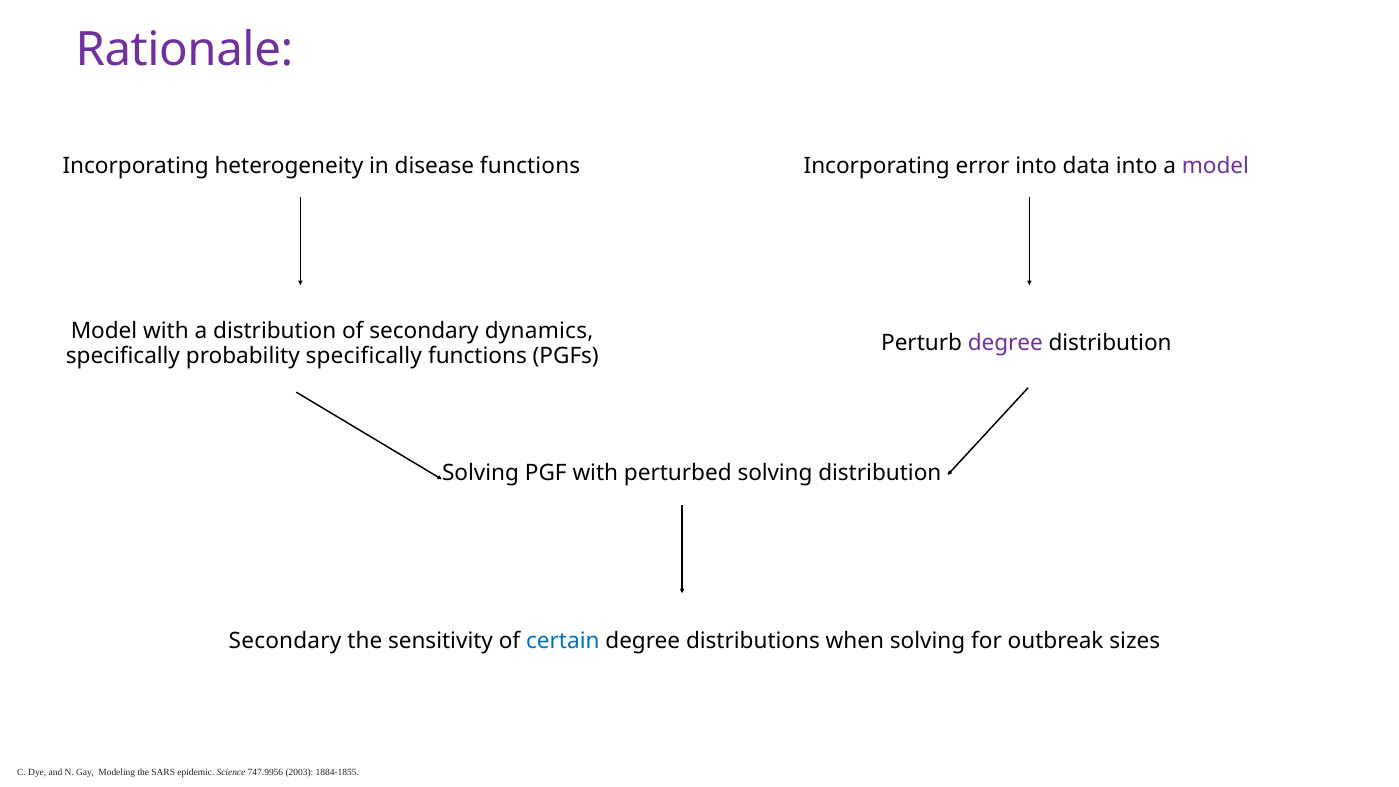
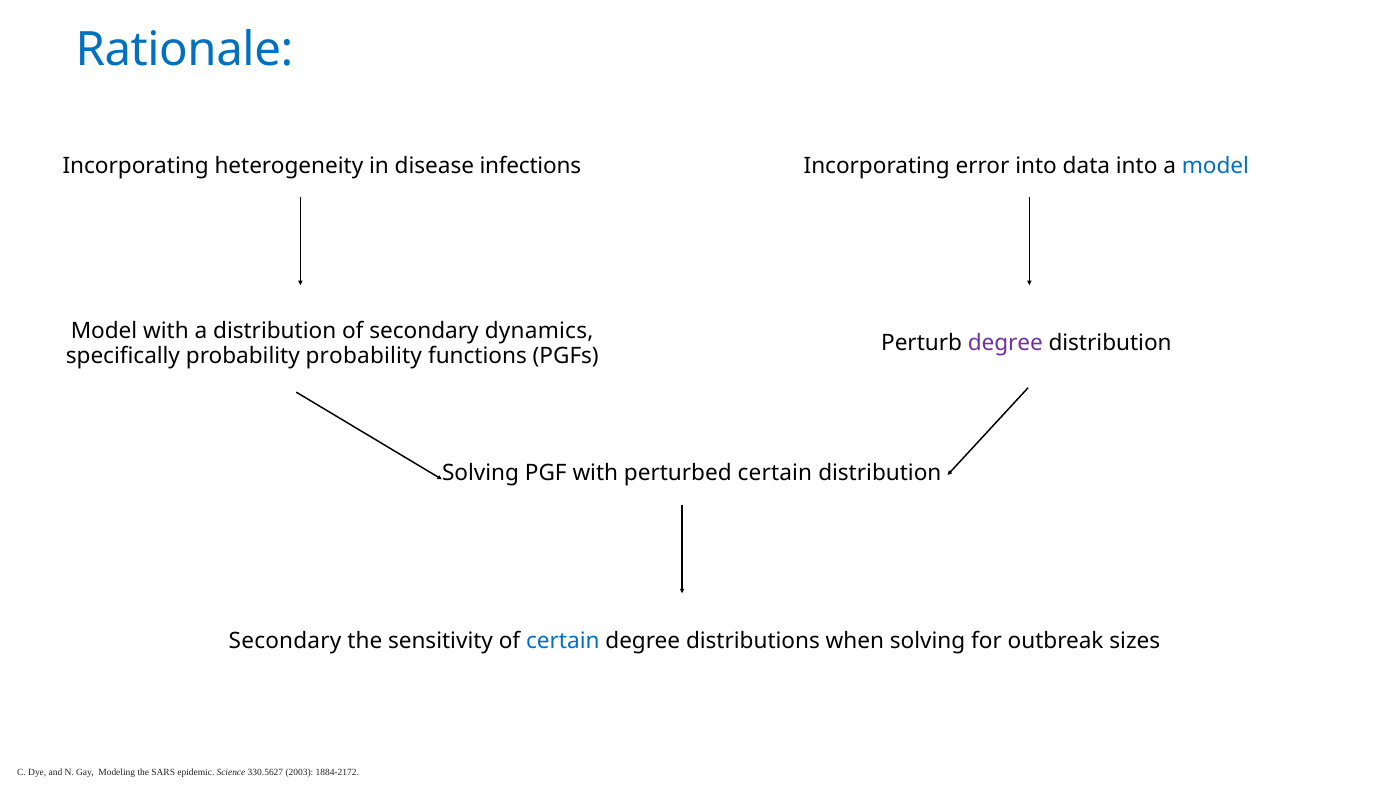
Rationale colour: purple -> blue
disease functions: functions -> infections
model at (1215, 166) colour: purple -> blue
probability specifically: specifically -> probability
perturbed solving: solving -> certain
747.9956: 747.9956 -> 330.5627
1884-1855: 1884-1855 -> 1884-2172
